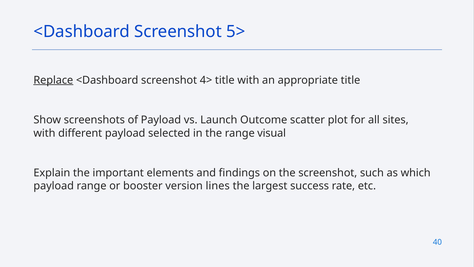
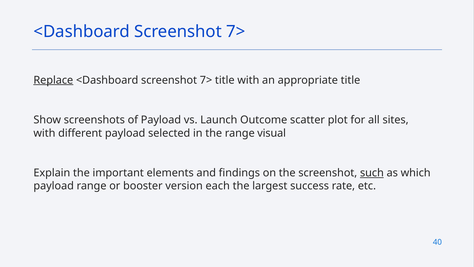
5> at (236, 32): 5> -> 7>
4> at (206, 80): 4> -> 7>
such underline: none -> present
lines: lines -> each
